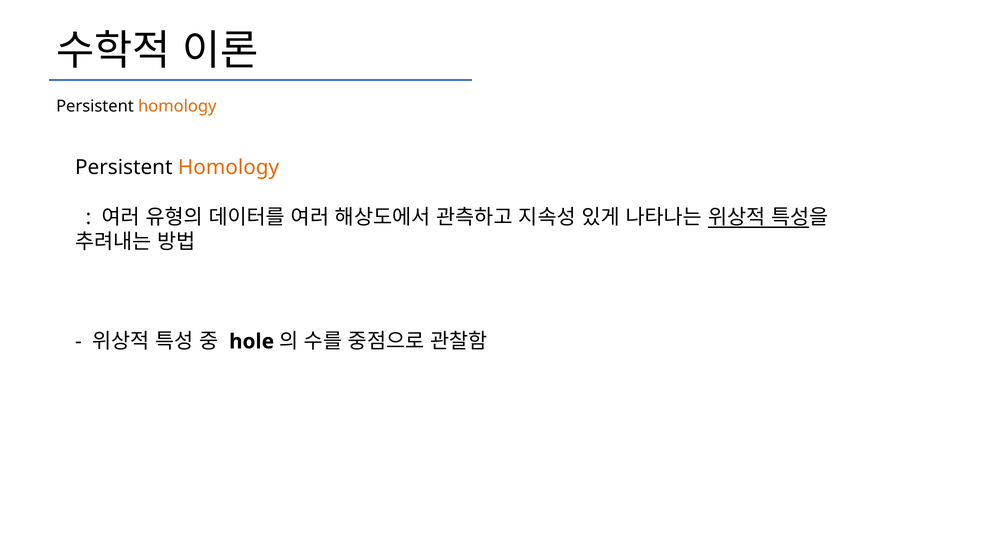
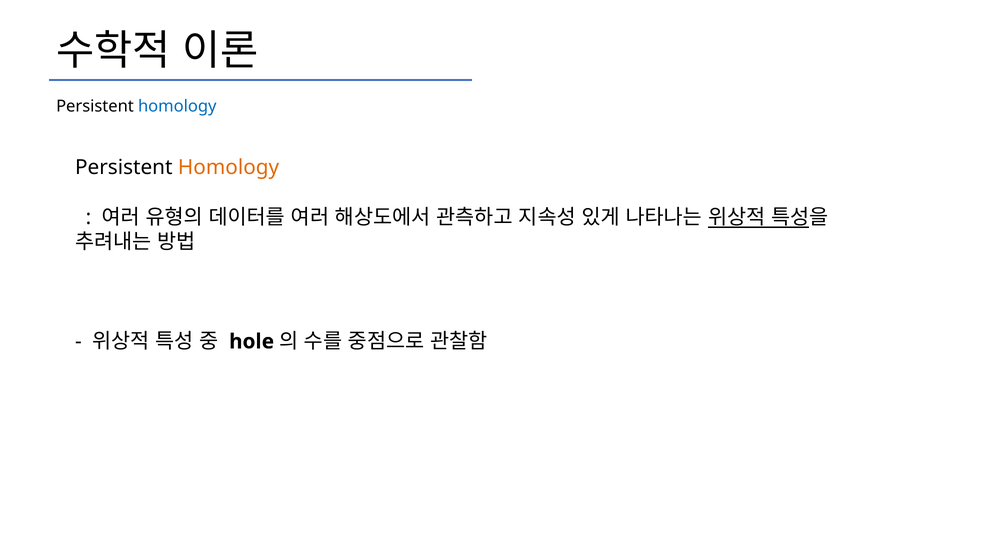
homology at (177, 107) colour: orange -> blue
